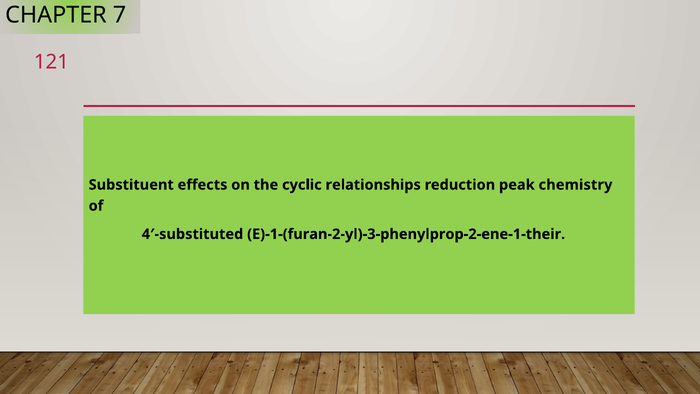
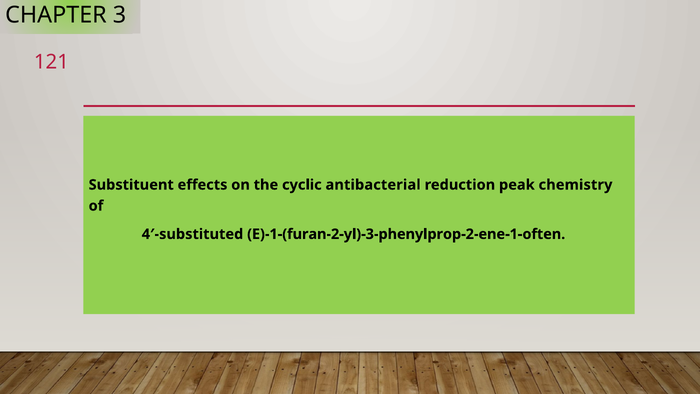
7: 7 -> 3
relationships: relationships -> antibacterial
E)-1-(furan-2-yl)-3-phenylprop-2-ene-1-their: E)-1-(furan-2-yl)-3-phenylprop-2-ene-1-their -> E)-1-(furan-2-yl)-3-phenylprop-2-ene-1-often
